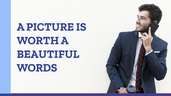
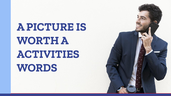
BEAUTIFUL: BEAUTIFUL -> ACTIVITIES
